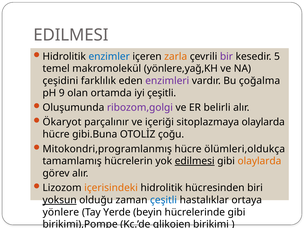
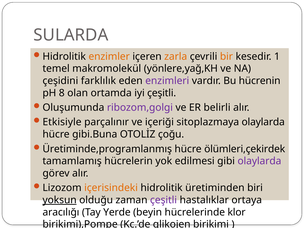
EDILMESI at (71, 35): EDILMESI -> SULARDA
enzimler colour: blue -> orange
bir colour: purple -> orange
5: 5 -> 1
çoğalma: çoğalma -> hücrenin
9: 9 -> 8
Ökaryot: Ökaryot -> Etkisiyle
Mitokondri,programlanmış: Mitokondri,programlanmış -> Üretiminde,programlanmış
ölümleri,oldukça: ölümleri,oldukça -> ölümleri,çekirdek
edilmesi at (195, 161) underline: present -> none
olaylarda at (259, 161) colour: orange -> purple
hücresinden: hücresinden -> üretiminden
çeşitli at (164, 200) colour: blue -> purple
yönlere: yönlere -> aracılığı
hücrelerinde gibi: gibi -> klor
